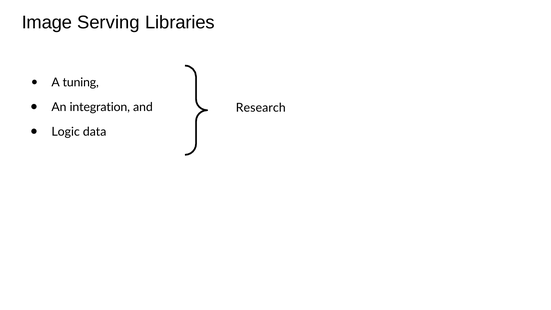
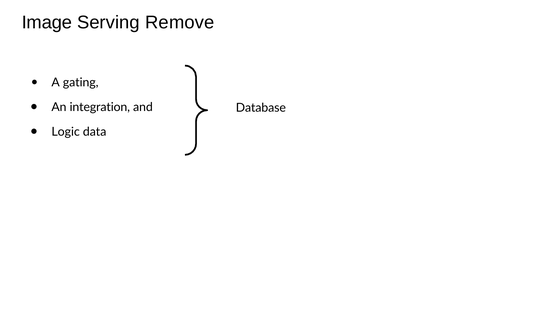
Libraries: Libraries -> Remove
tuning: tuning -> gating
Research: Research -> Database
